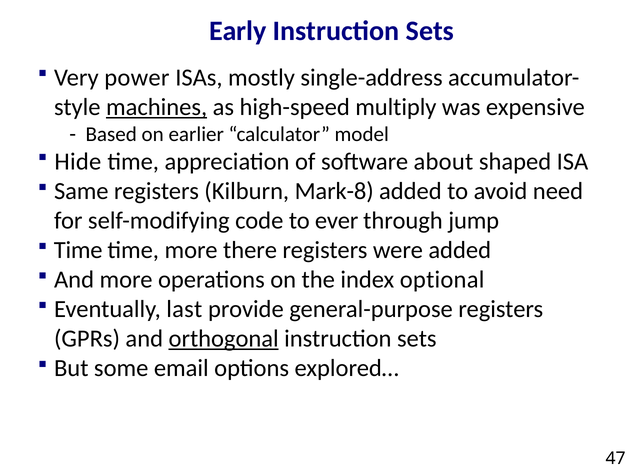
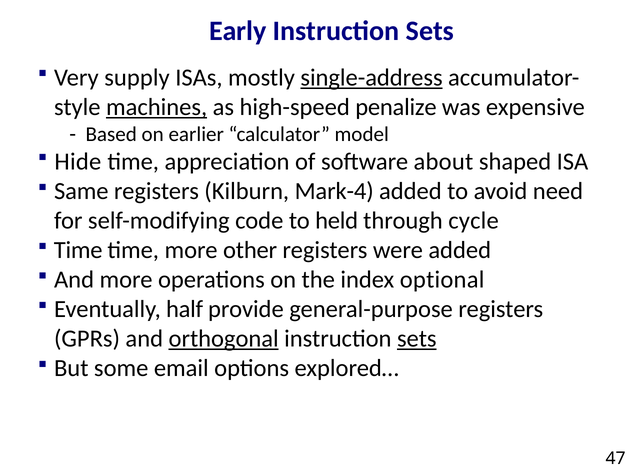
power: power -> supply
single-address underline: none -> present
multiply: multiply -> penalize
Mark-8: Mark-8 -> Mark-4
ever: ever -> held
jump: jump -> cycle
there: there -> other
last: last -> half
sets at (417, 339) underline: none -> present
